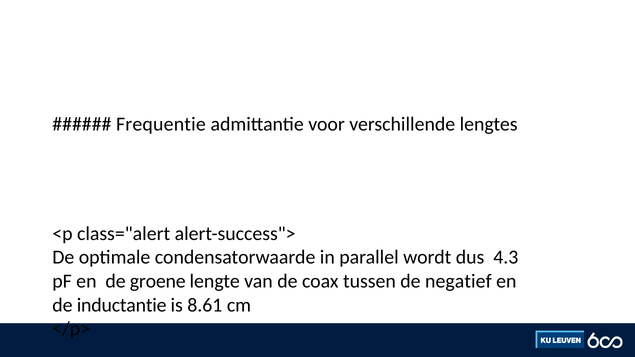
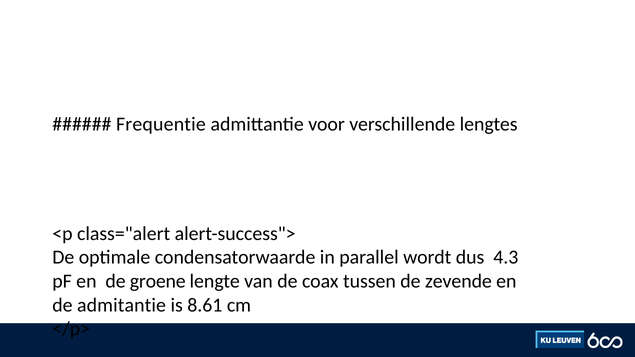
negatief: negatief -> zevende
inductantie: inductantie -> admitantie
